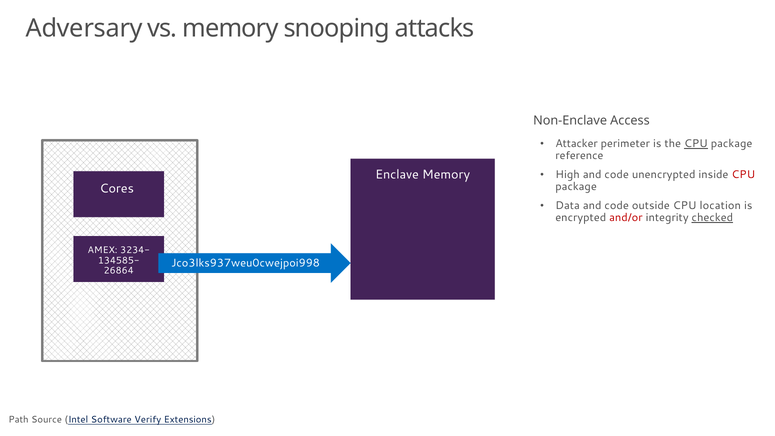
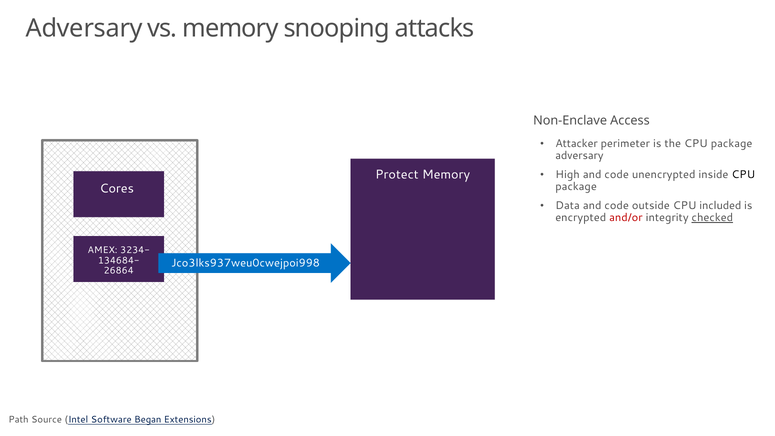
CPU at (696, 144) underline: present -> none
reference at (579, 156): reference -> adversary
Enclave: Enclave -> Protect
CPU at (743, 175) colour: red -> black
location: location -> included
134585-: 134585- -> 134684-
Verify: Verify -> Began
